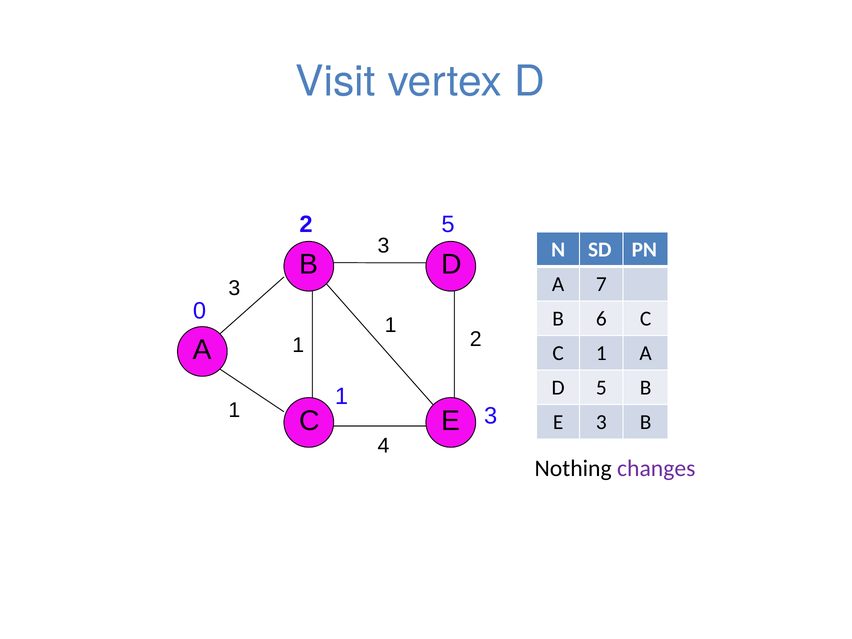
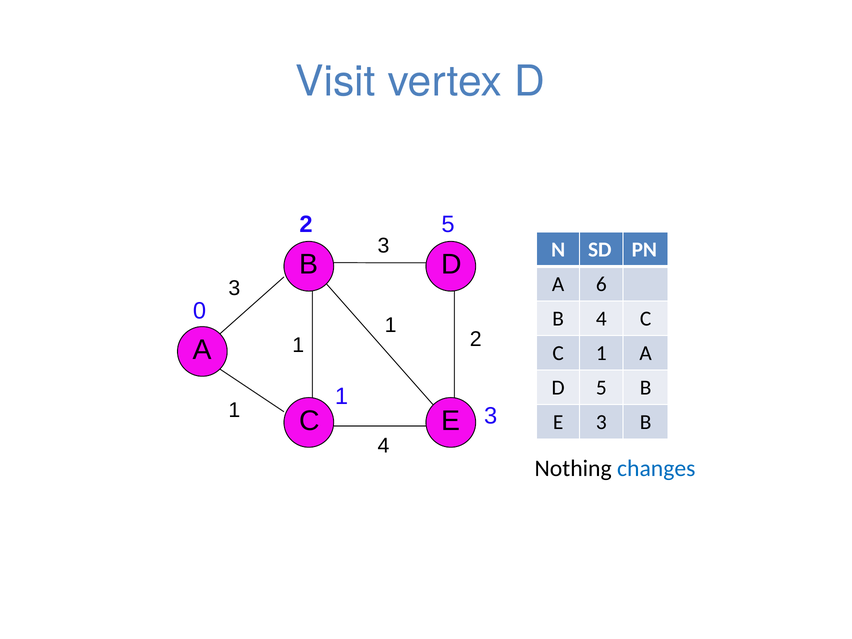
7: 7 -> 6
B 6: 6 -> 4
changes colour: purple -> blue
